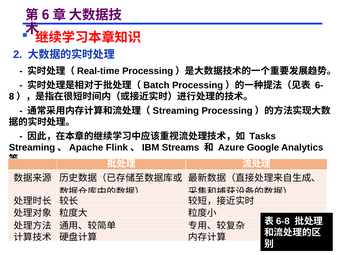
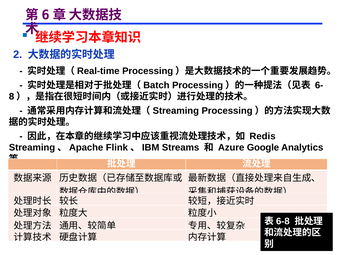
Tasks: Tasks -> Redis
